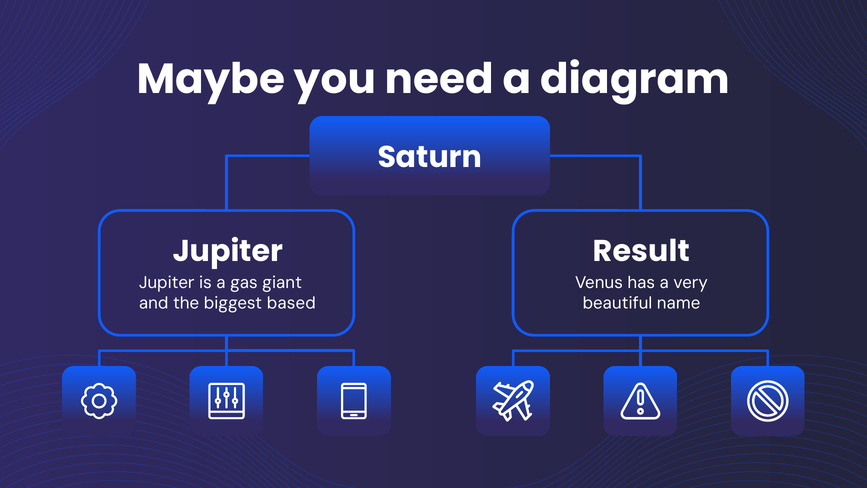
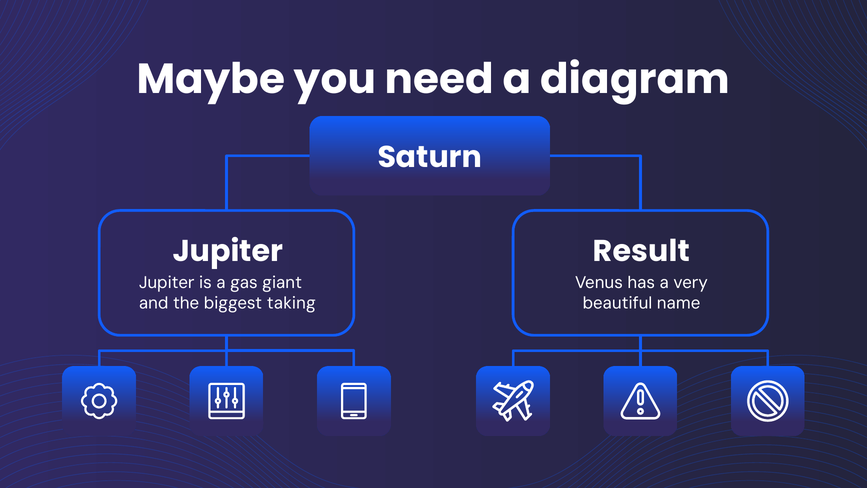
based: based -> taking
